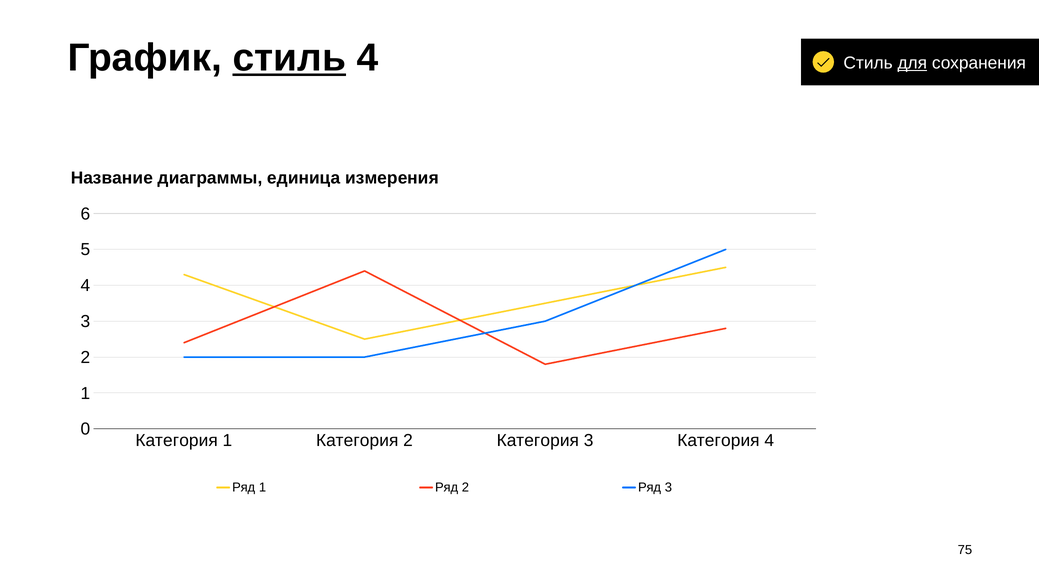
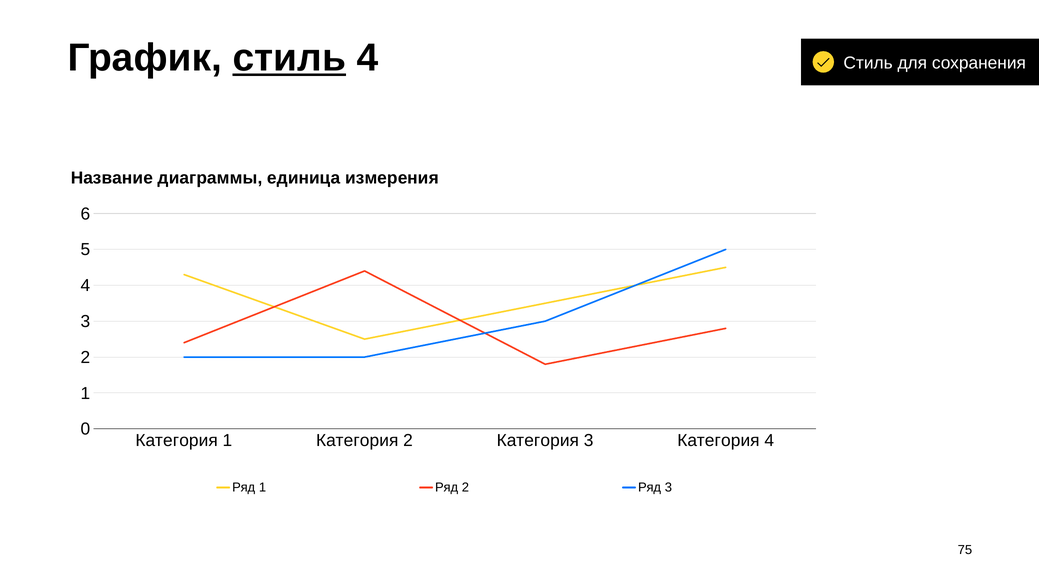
для underline: present -> none
